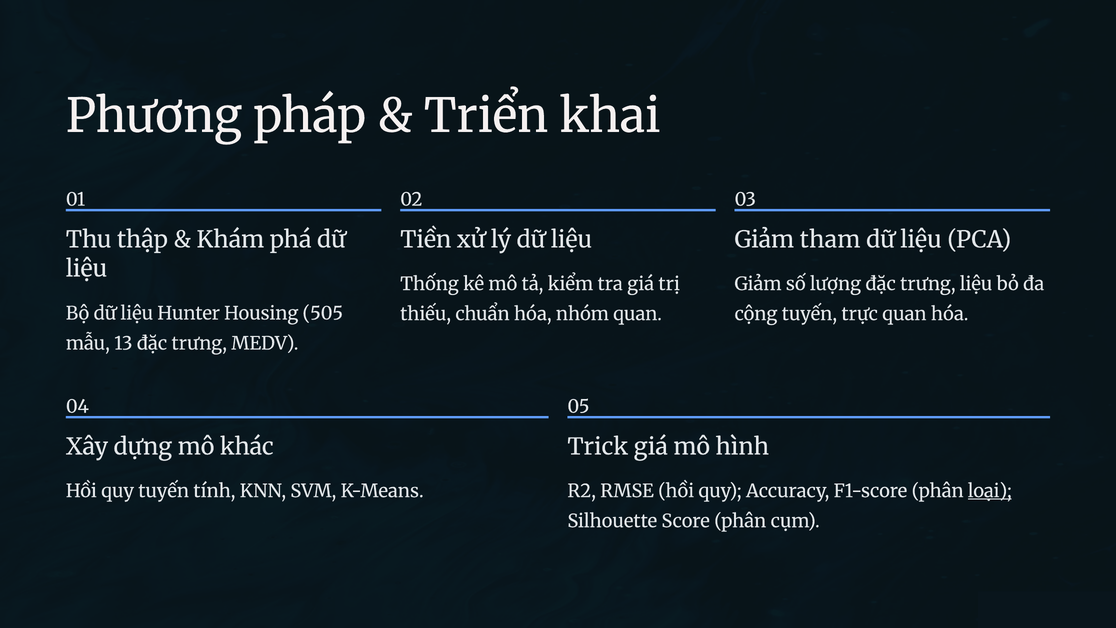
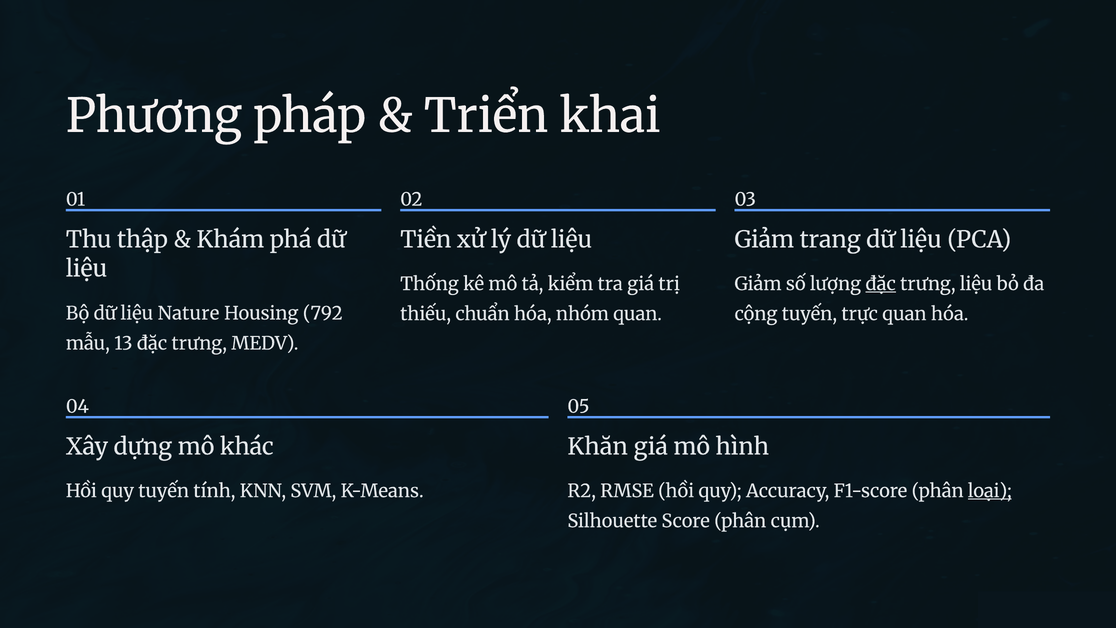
tham: tham -> trang
đặc at (881, 284) underline: none -> present
Hunter: Hunter -> Nature
505: 505 -> 792
Trick: Trick -> Khăn
